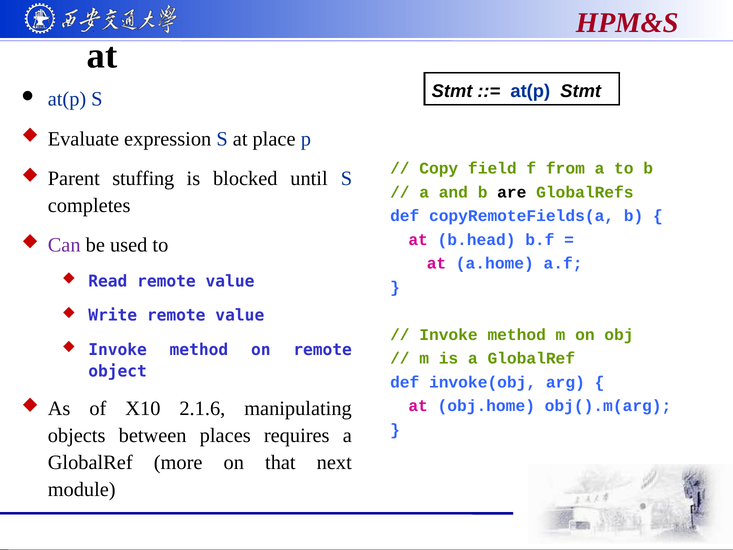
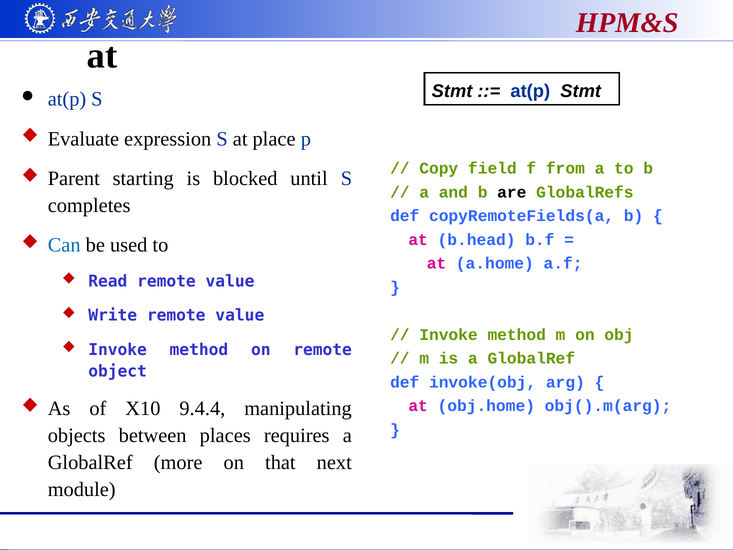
stuffing: stuffing -> starting
Can colour: purple -> blue
2.1.6: 2.1.6 -> 9.4.4
